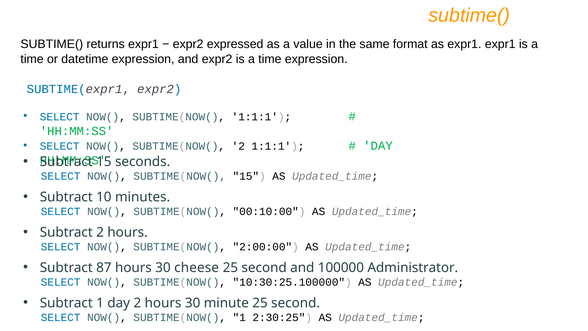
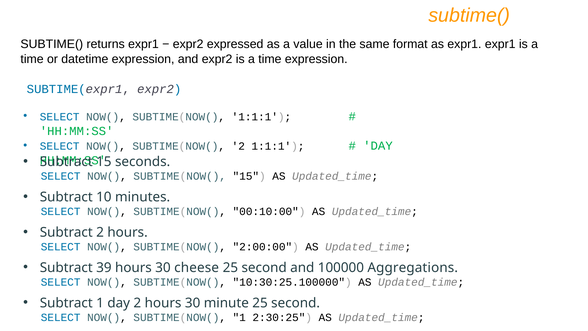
87: 87 -> 39
Administrator: Administrator -> Aggregations
